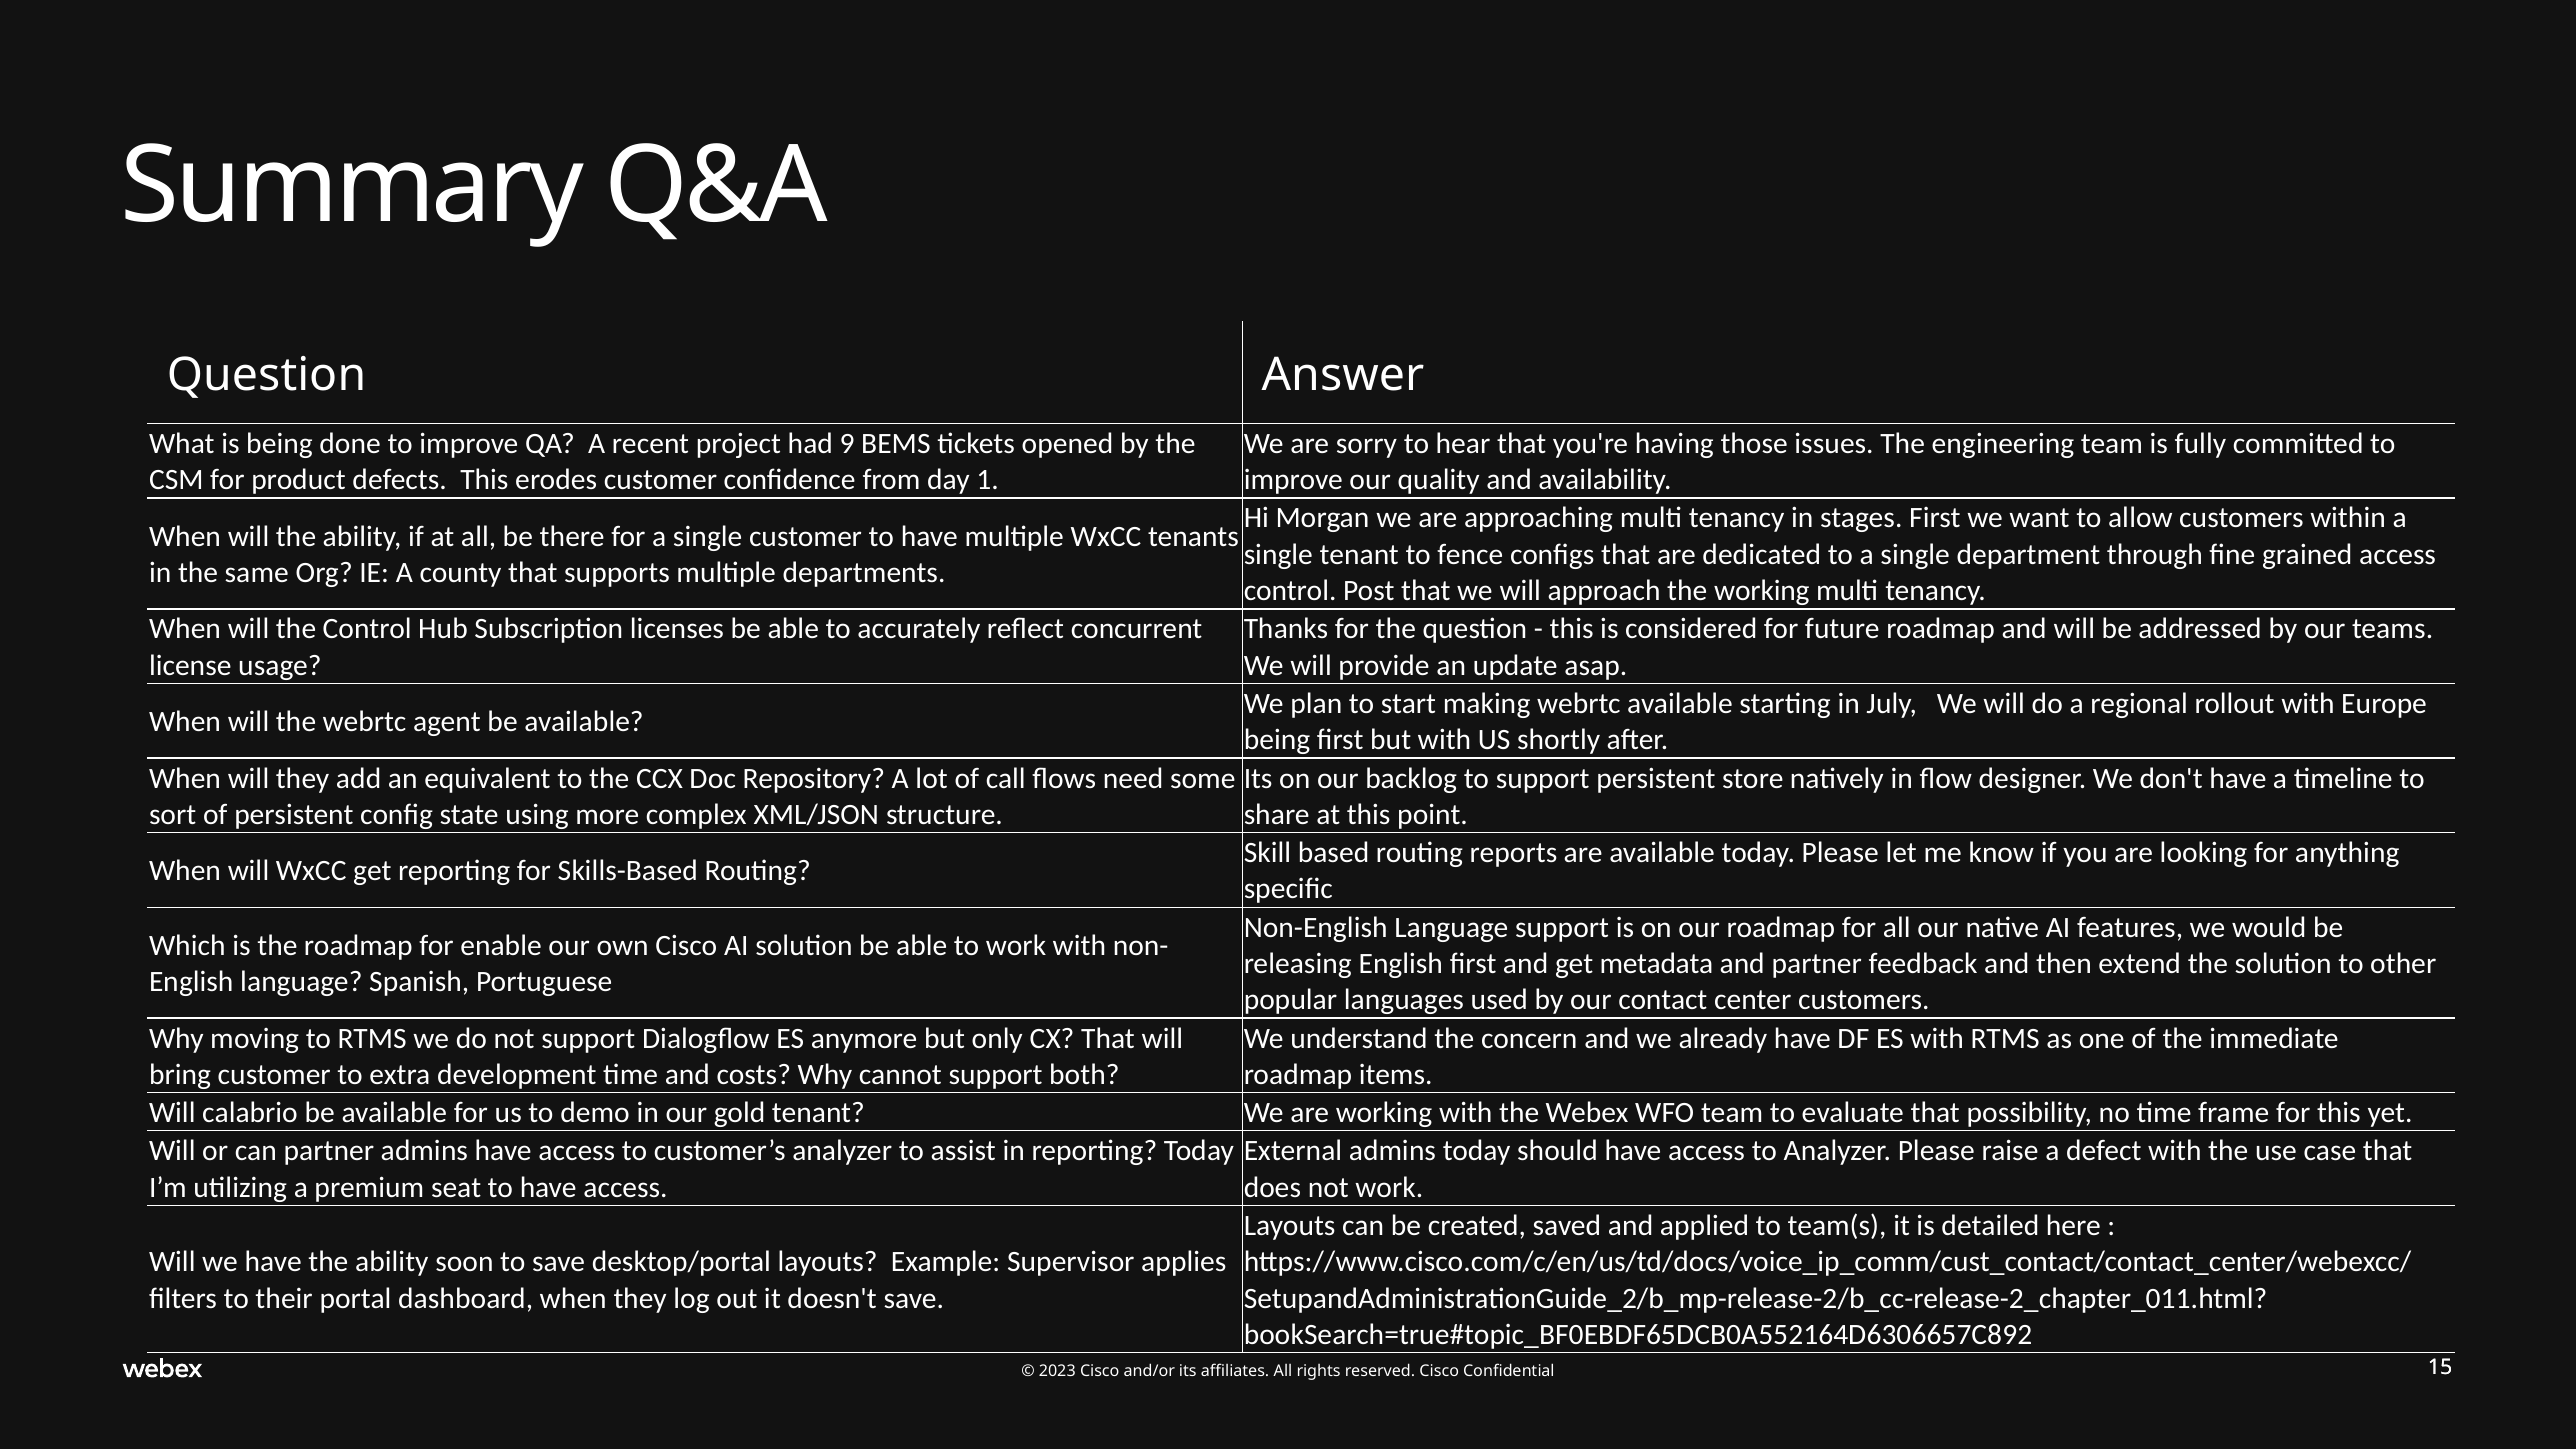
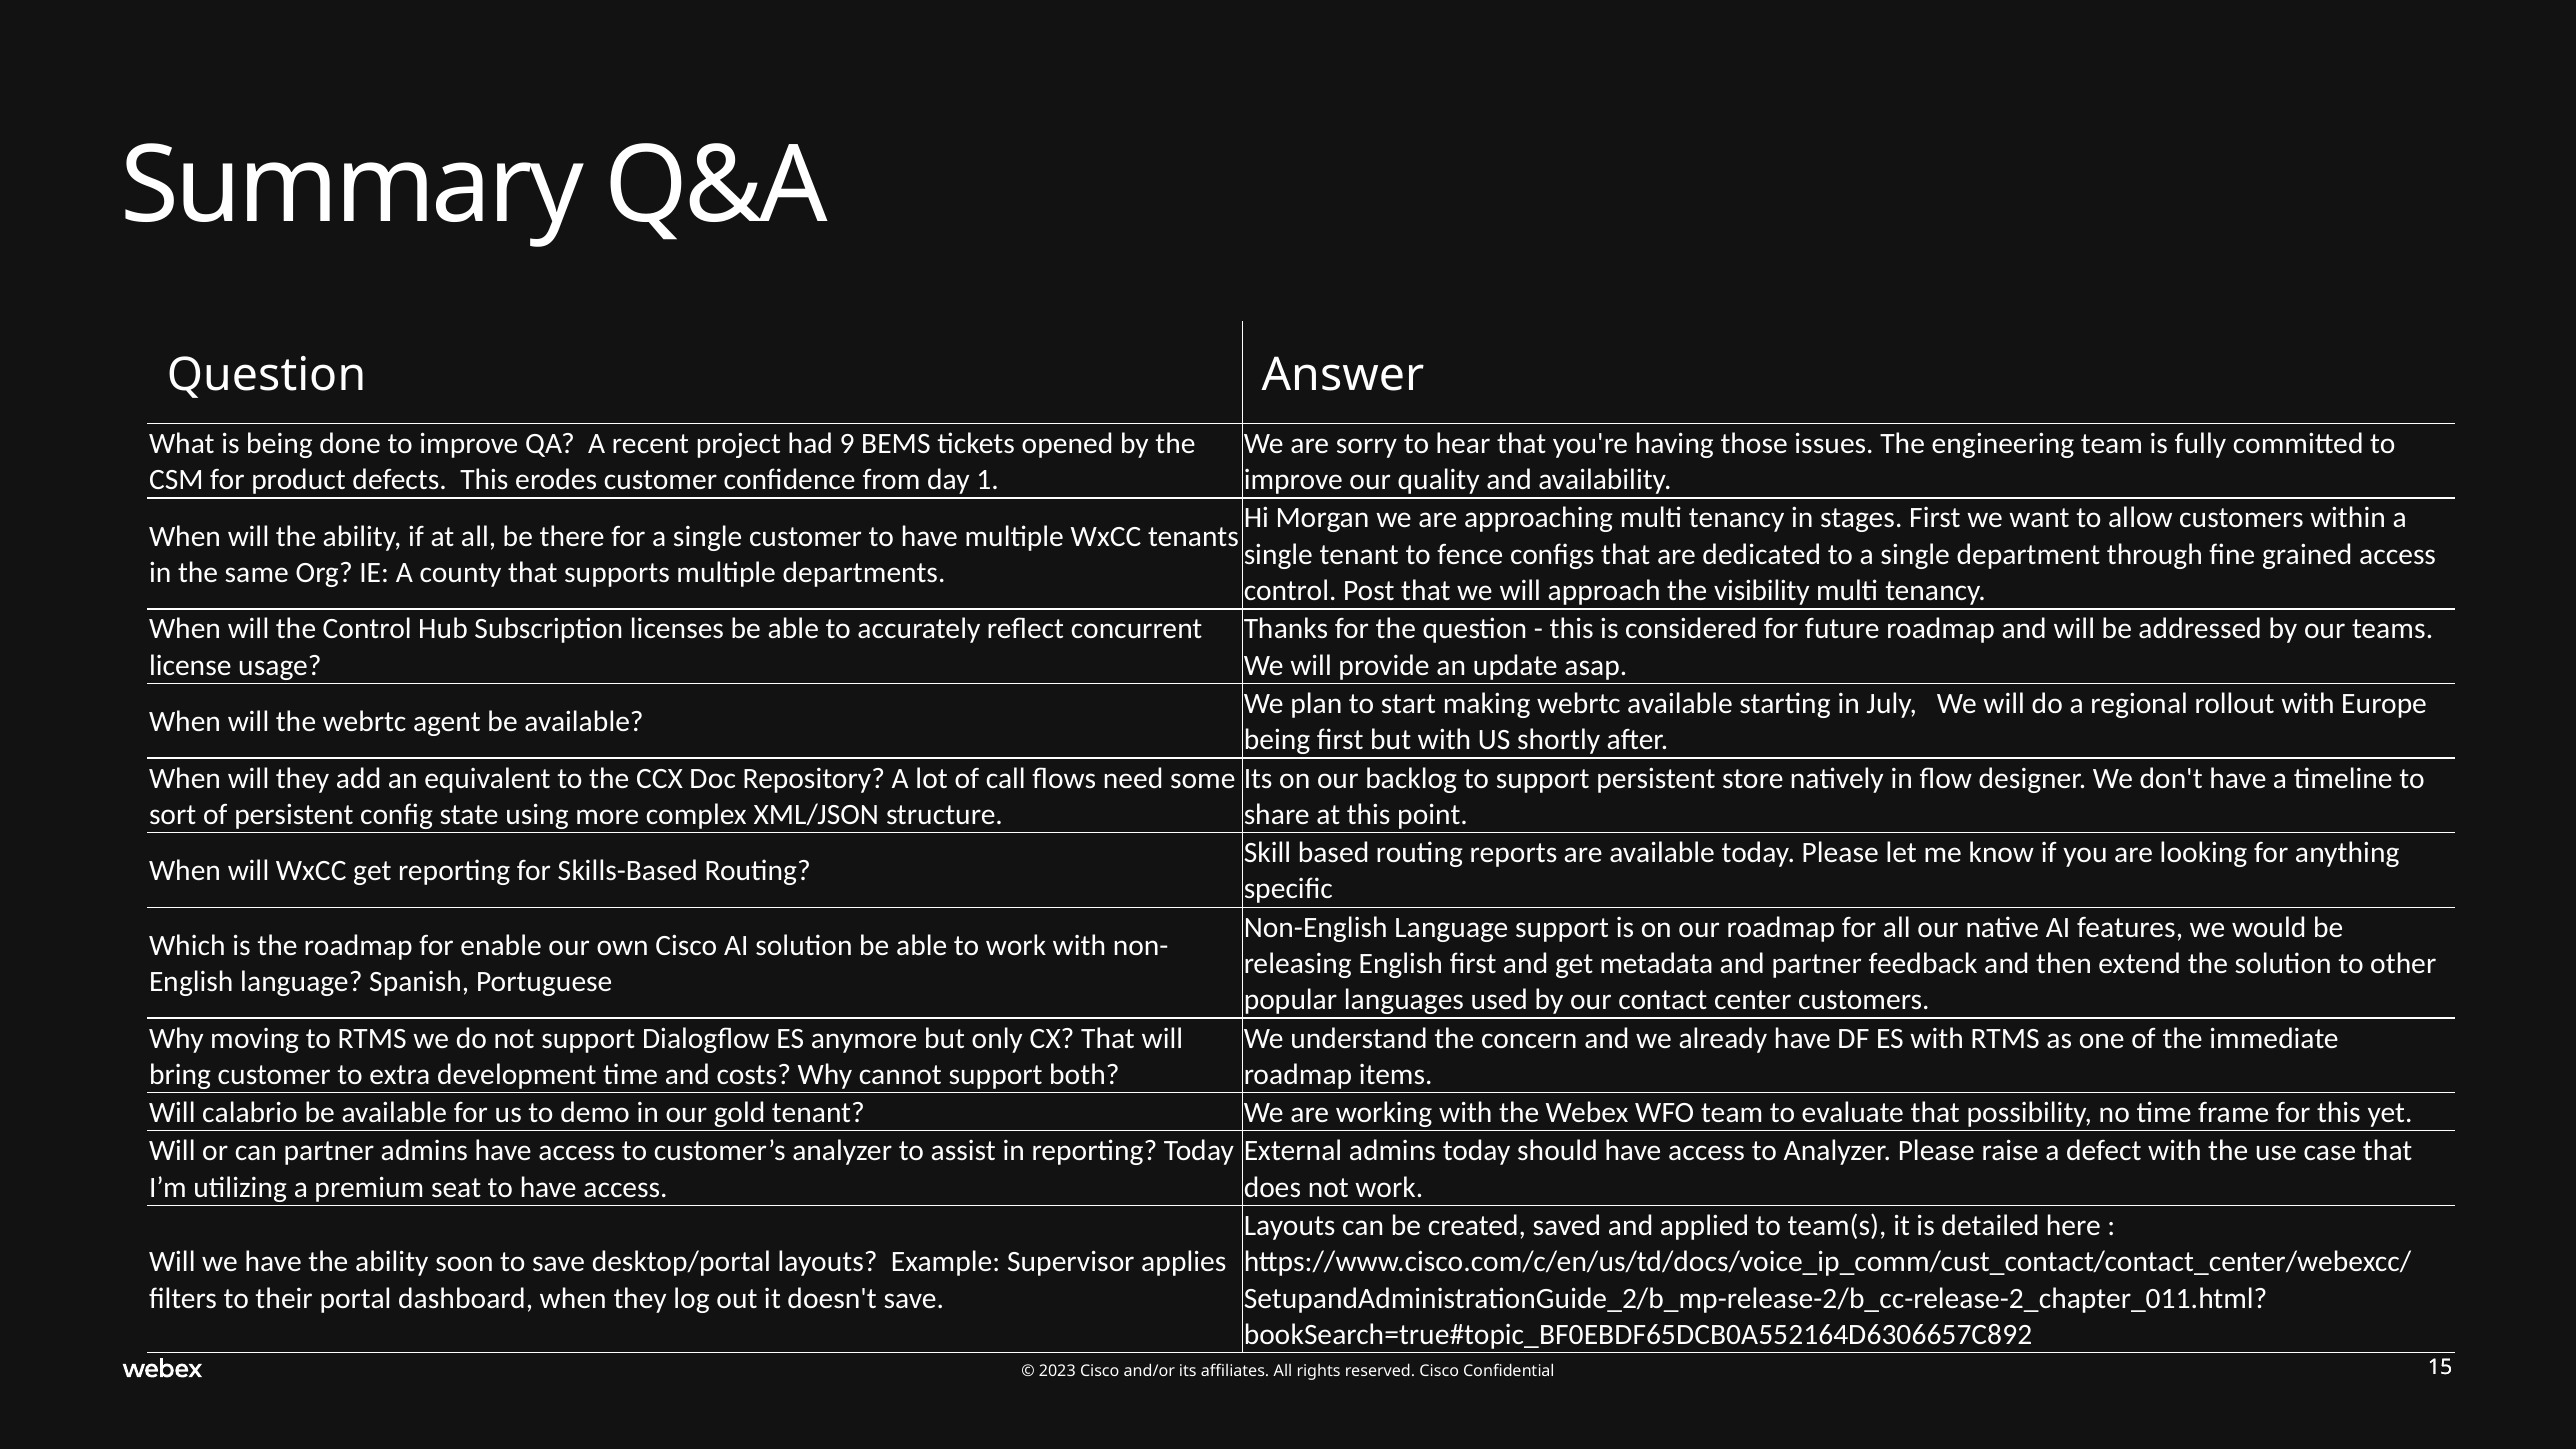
the working: working -> visibility
